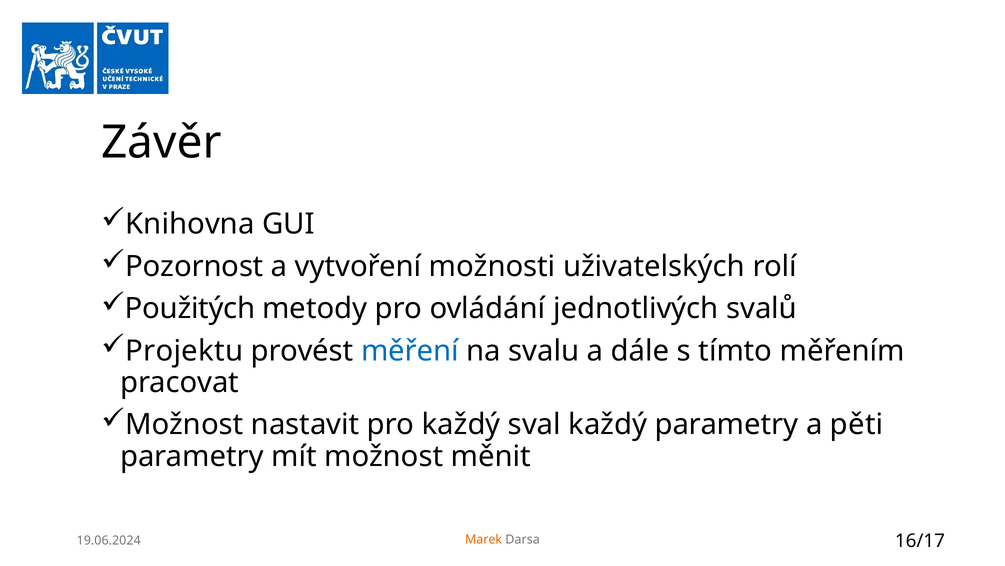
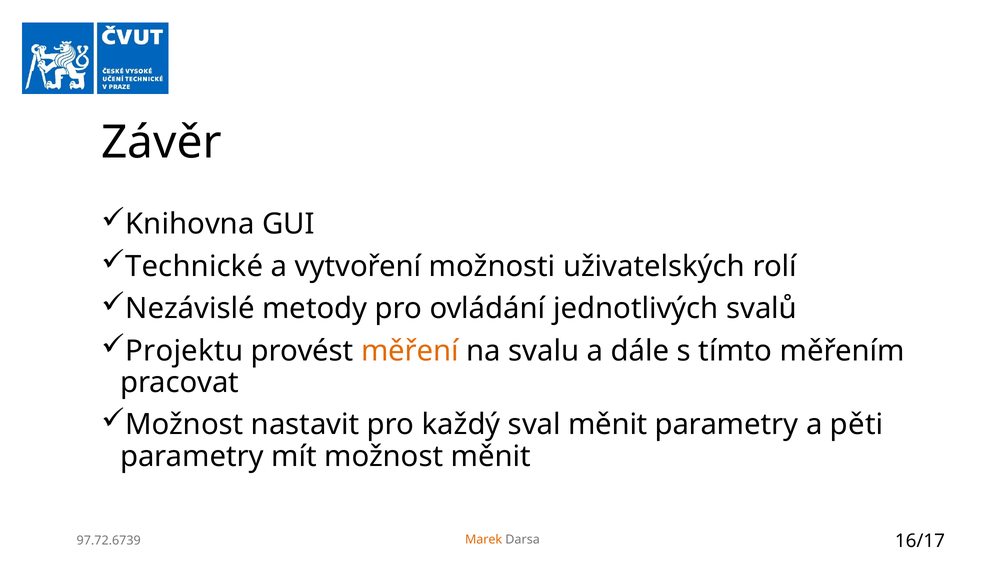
Pozornost: Pozornost -> Technické
Použitých: Použitých -> Nezávislé
měření colour: blue -> orange
sval každý: každý -> měnit
19.06.2024: 19.06.2024 -> 97.72.6739
